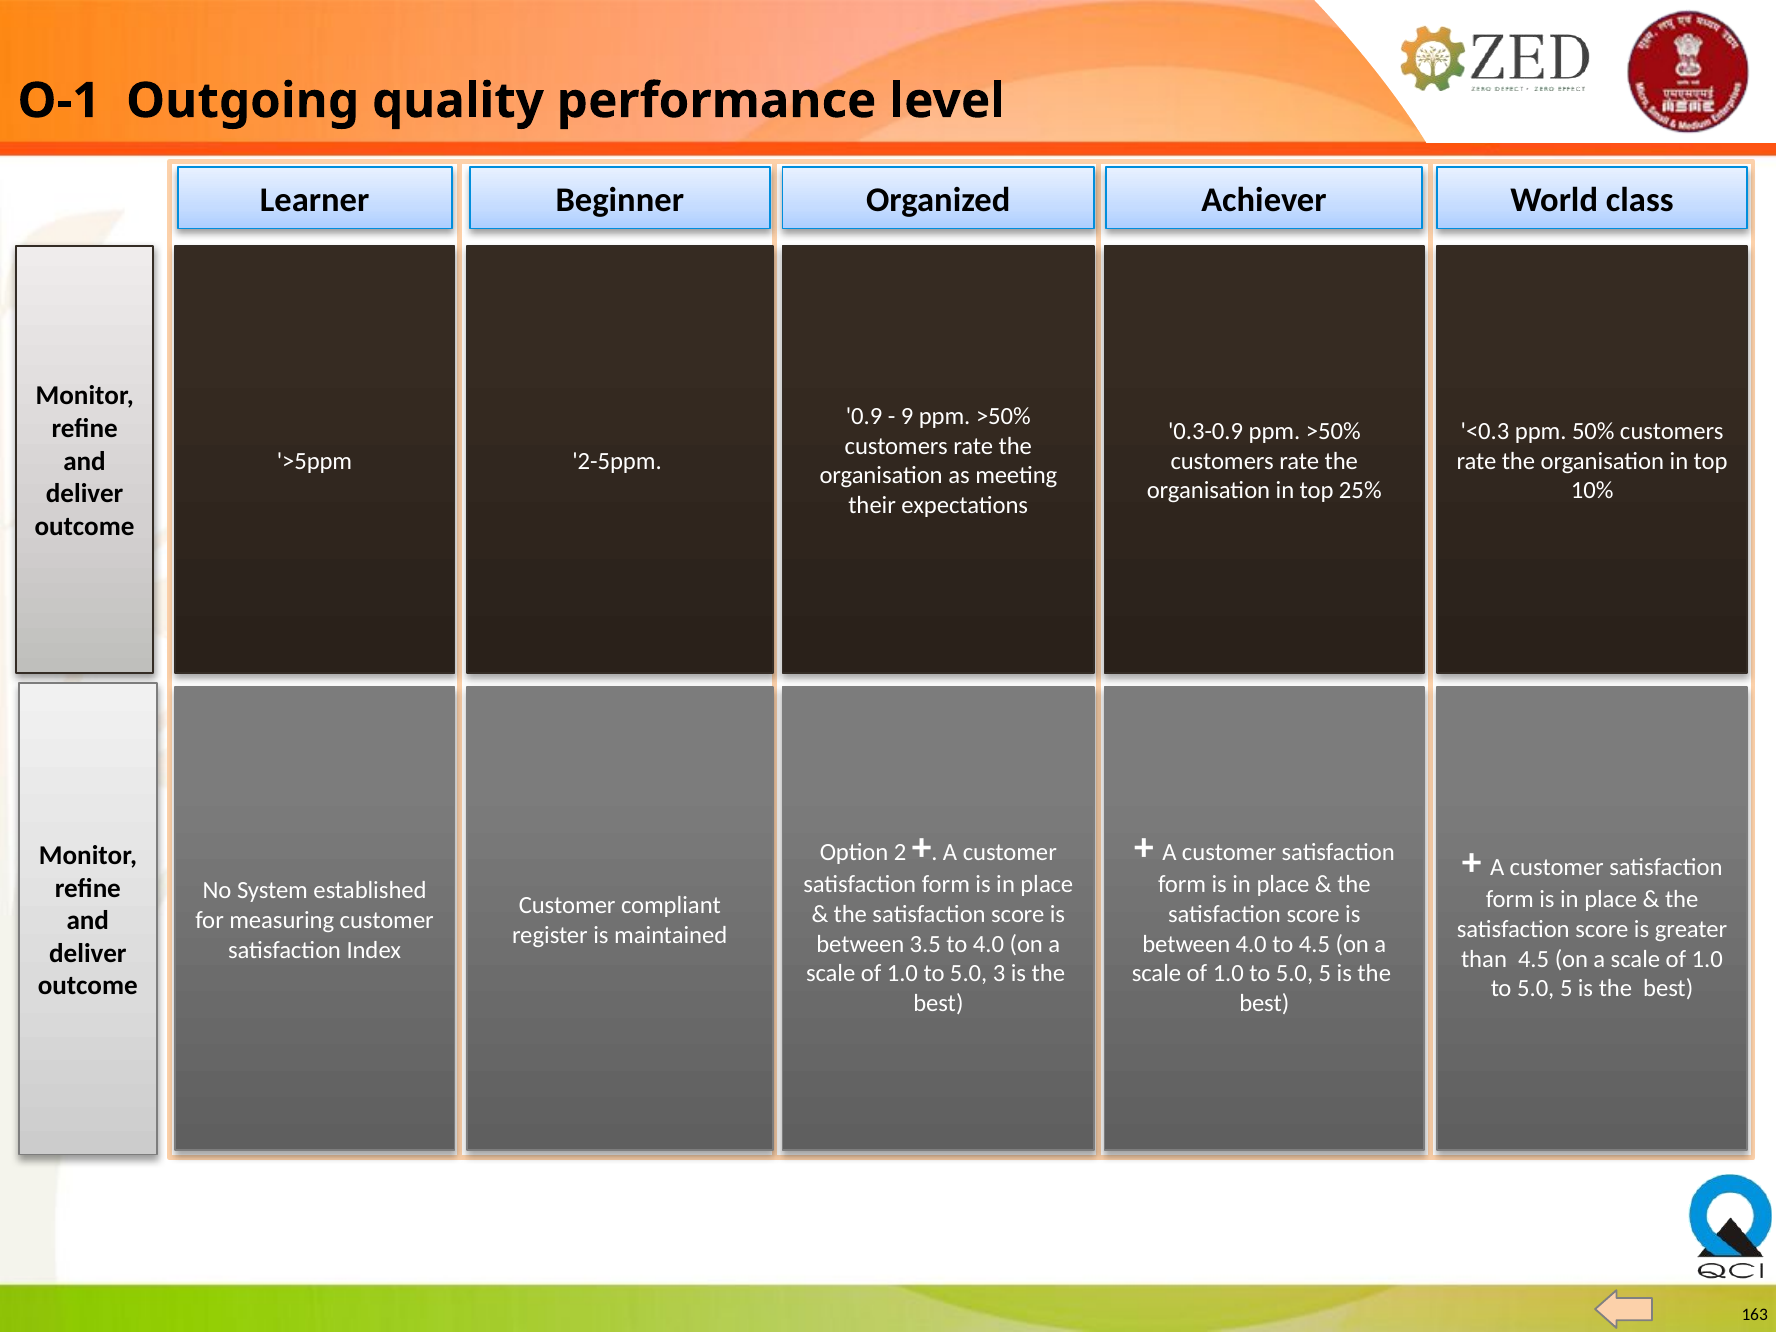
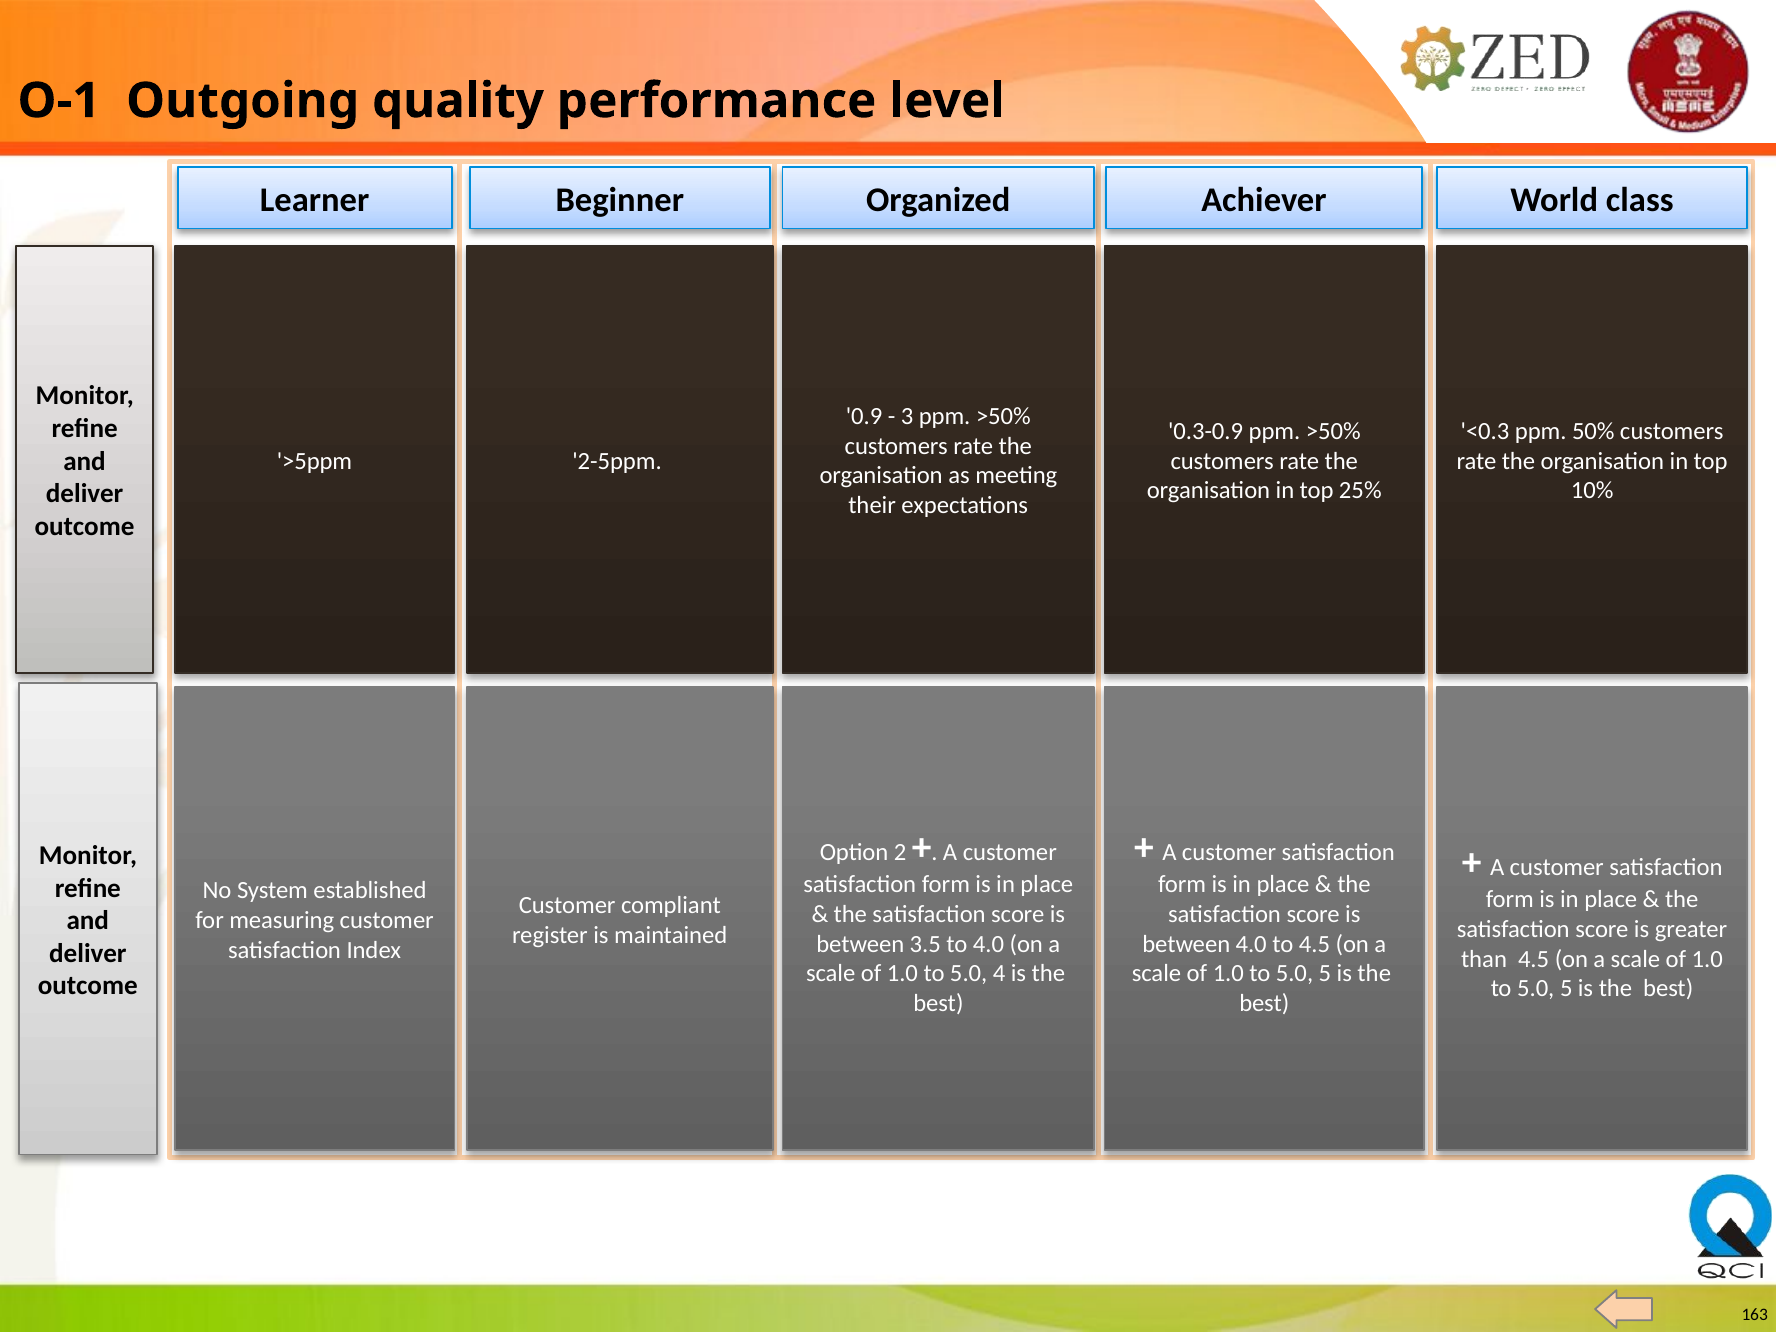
9: 9 -> 3
3: 3 -> 4
